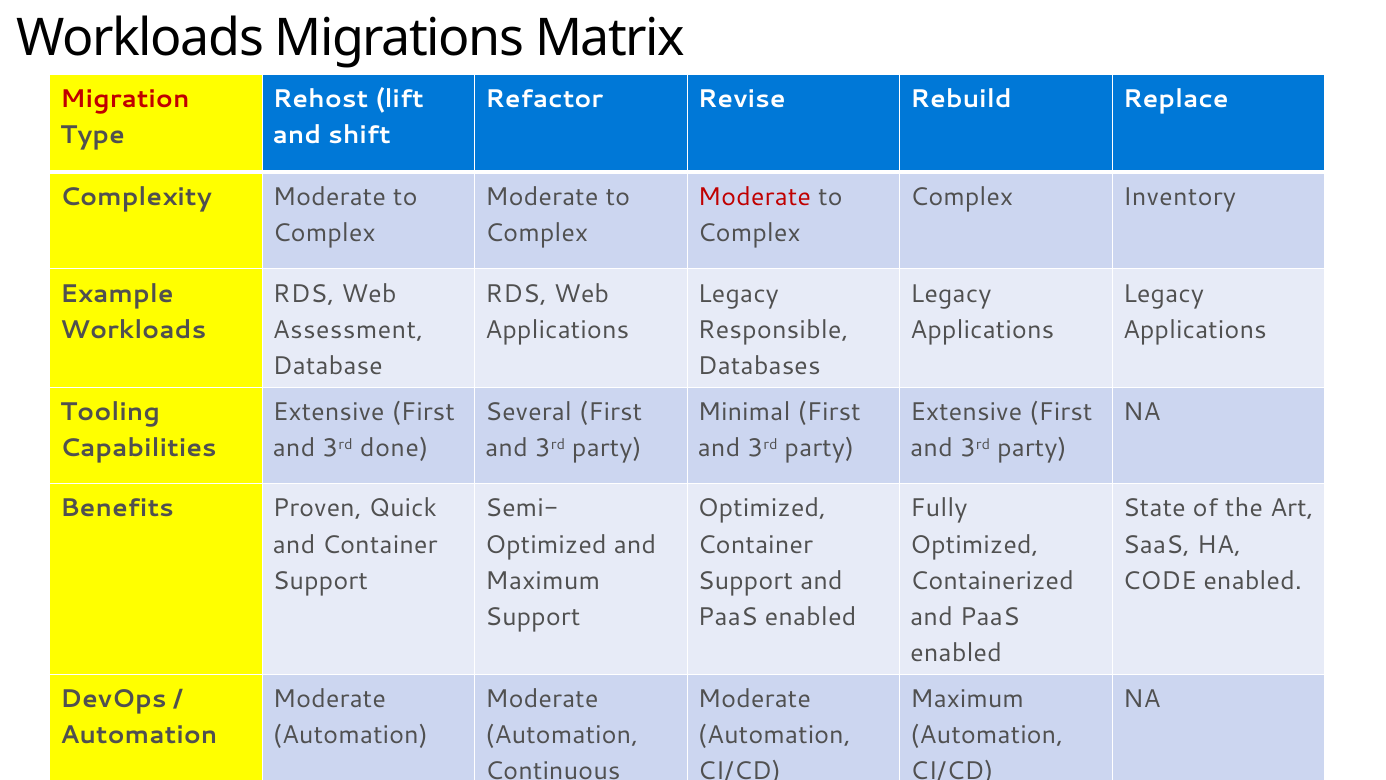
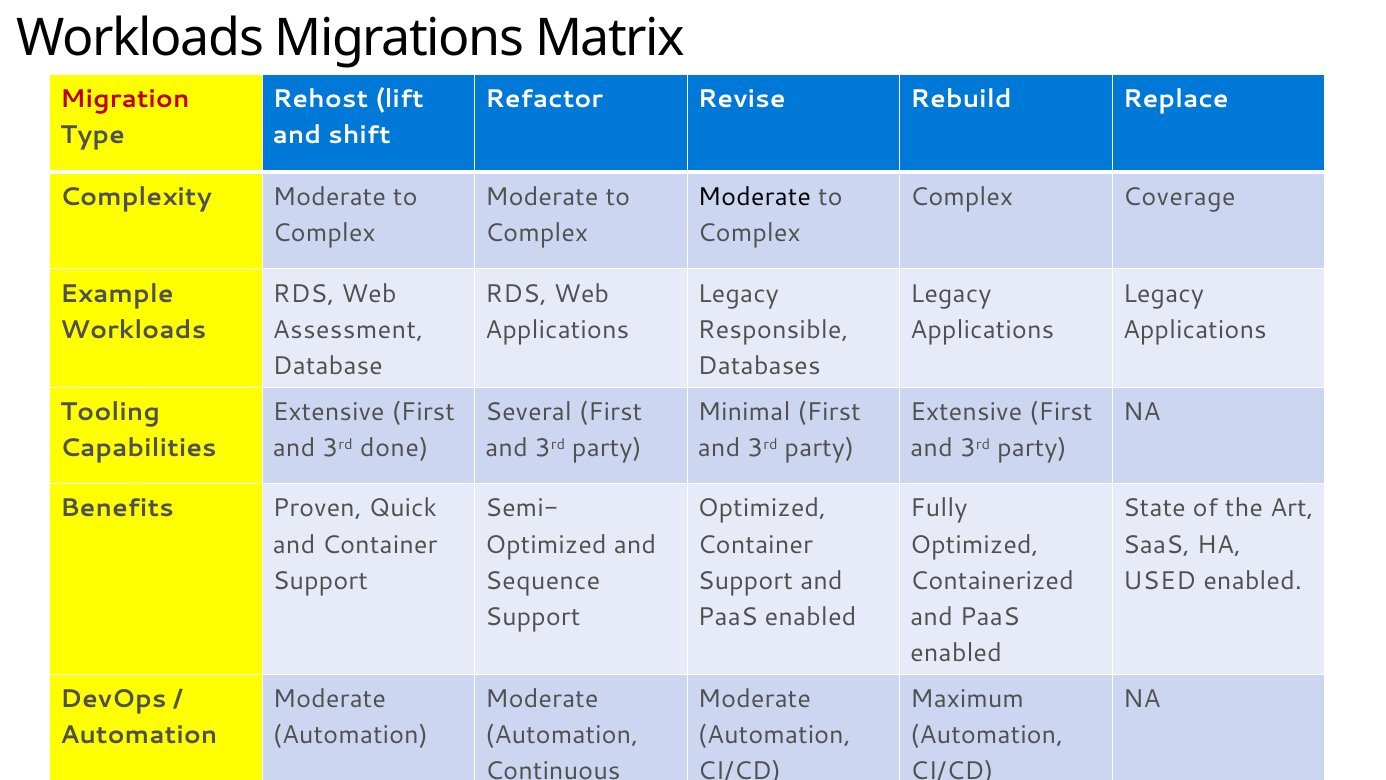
Moderate at (754, 197) colour: red -> black
Inventory: Inventory -> Coverage
Maximum at (543, 580): Maximum -> Sequence
CODE: CODE -> USED
